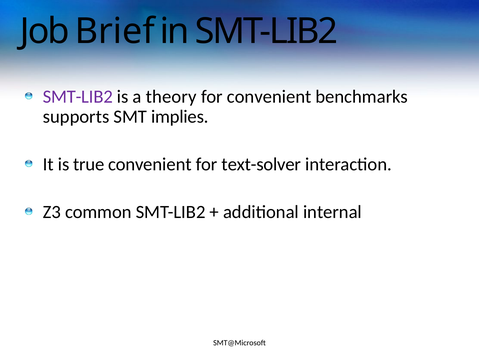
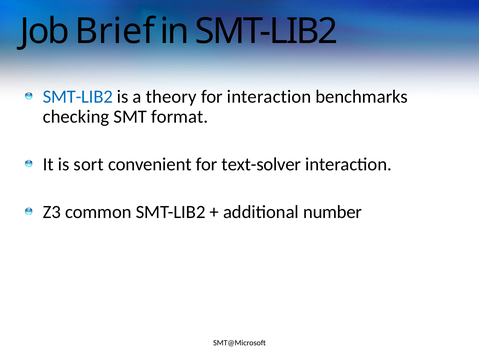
SMT-LIB2 at (78, 97) colour: purple -> blue
for convenient: convenient -> interaction
supports: supports -> checking
implies: implies -> format
true: true -> sort
internal: internal -> number
